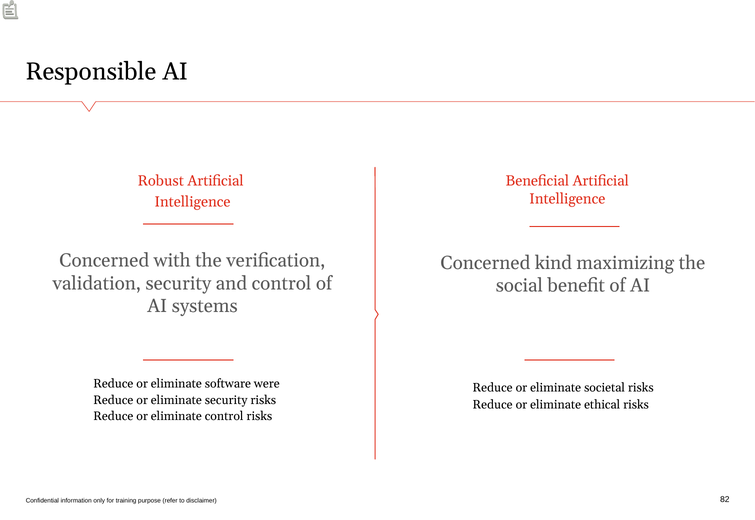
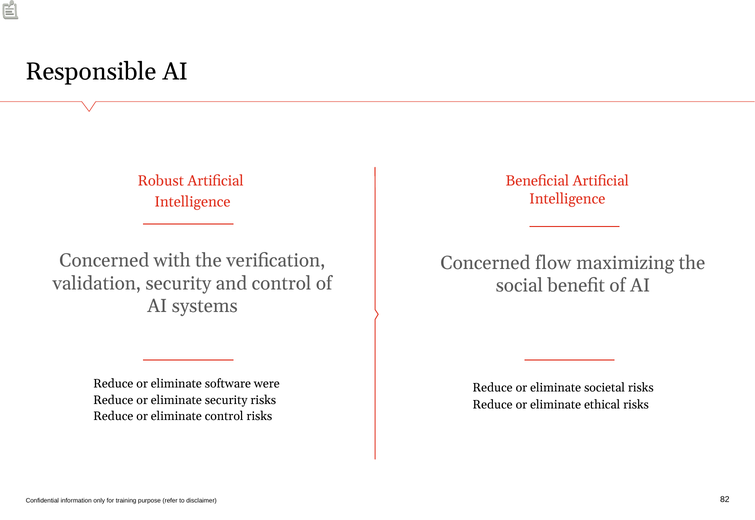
kind: kind -> flow
